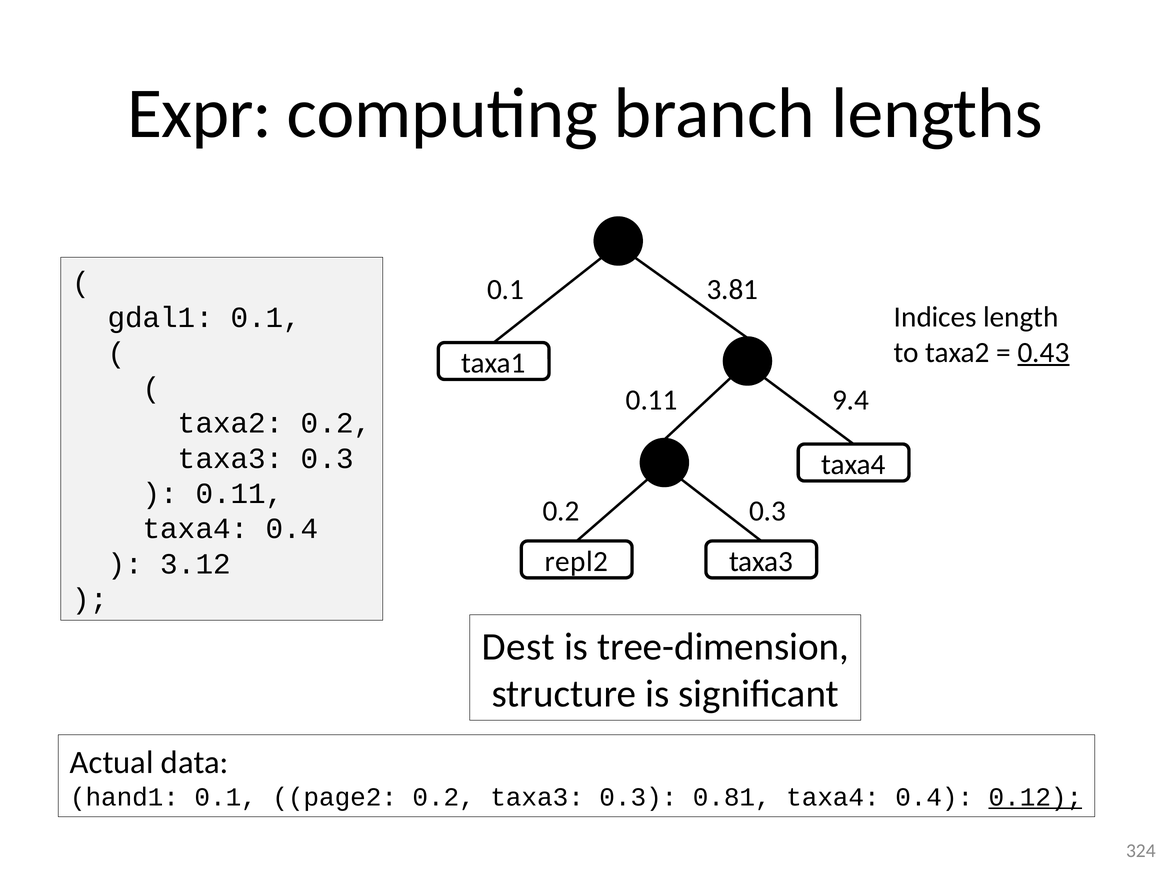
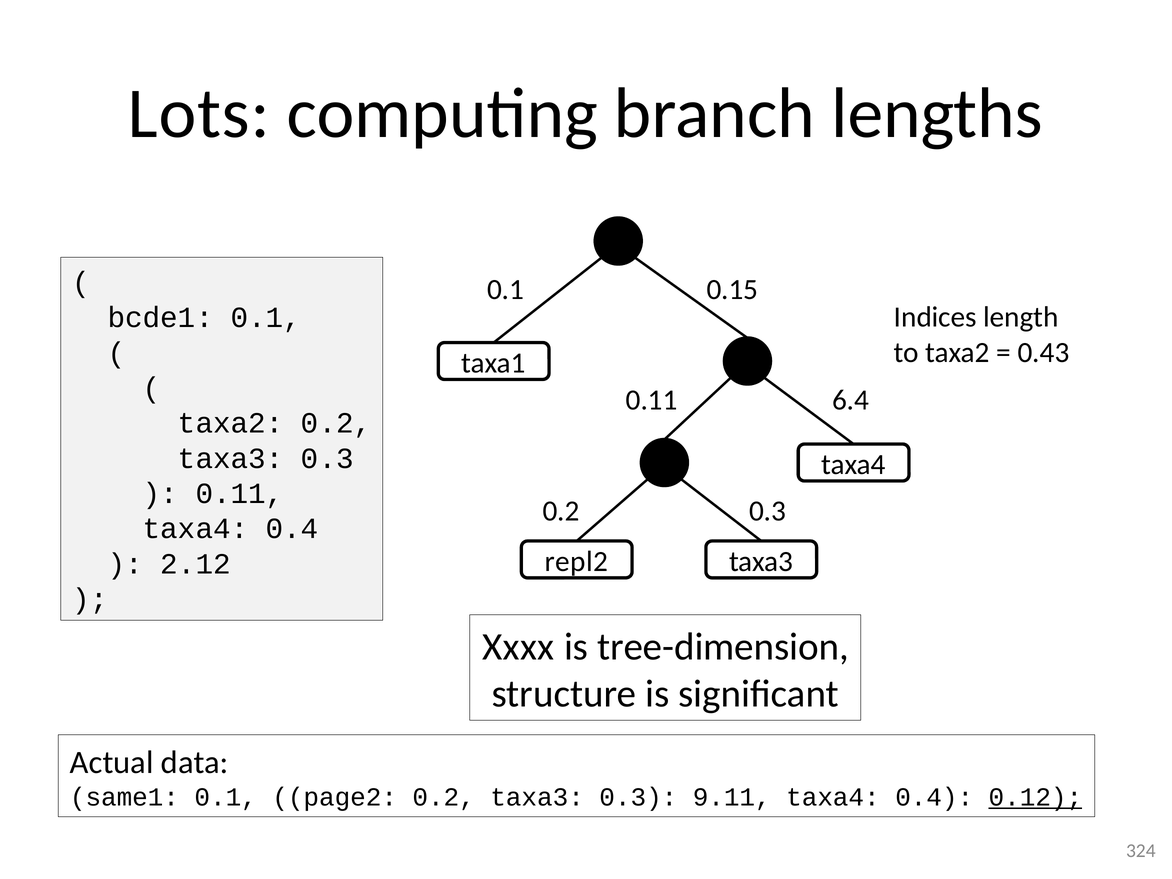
Expr: Expr -> Lots
3.81: 3.81 -> 0.15
gdal1: gdal1 -> bcde1
0.43 underline: present -> none
9.4: 9.4 -> 6.4
3.12: 3.12 -> 2.12
Dest: Dest -> Xxxx
hand1: hand1 -> same1
0.81: 0.81 -> 9.11
